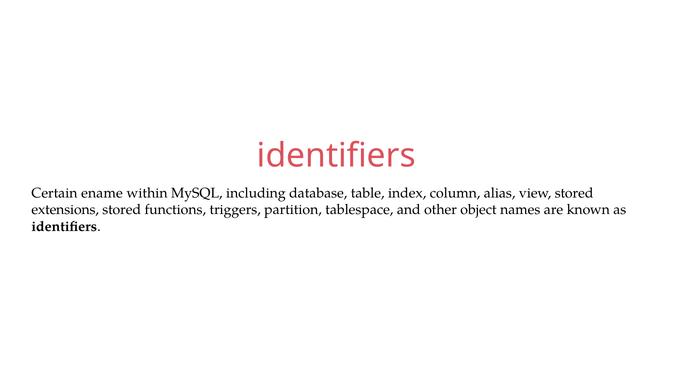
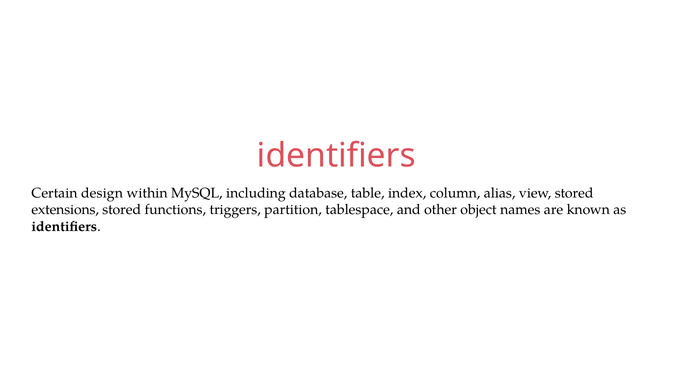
ename: ename -> design
